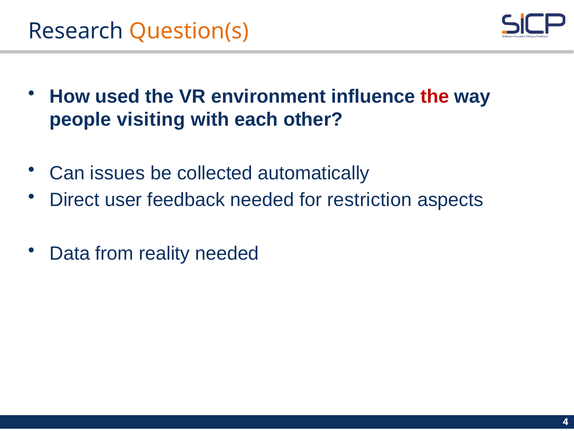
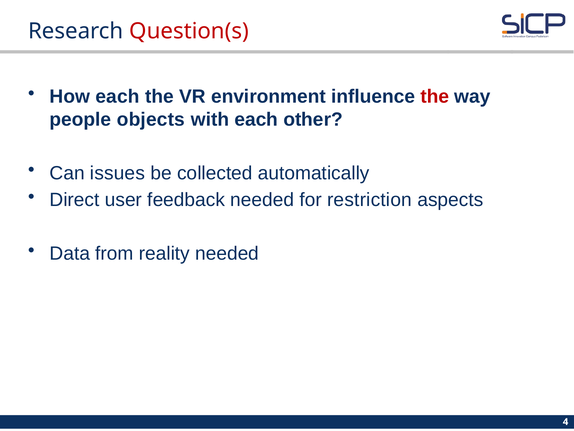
Question(s colour: orange -> red
How used: used -> each
visiting: visiting -> objects
